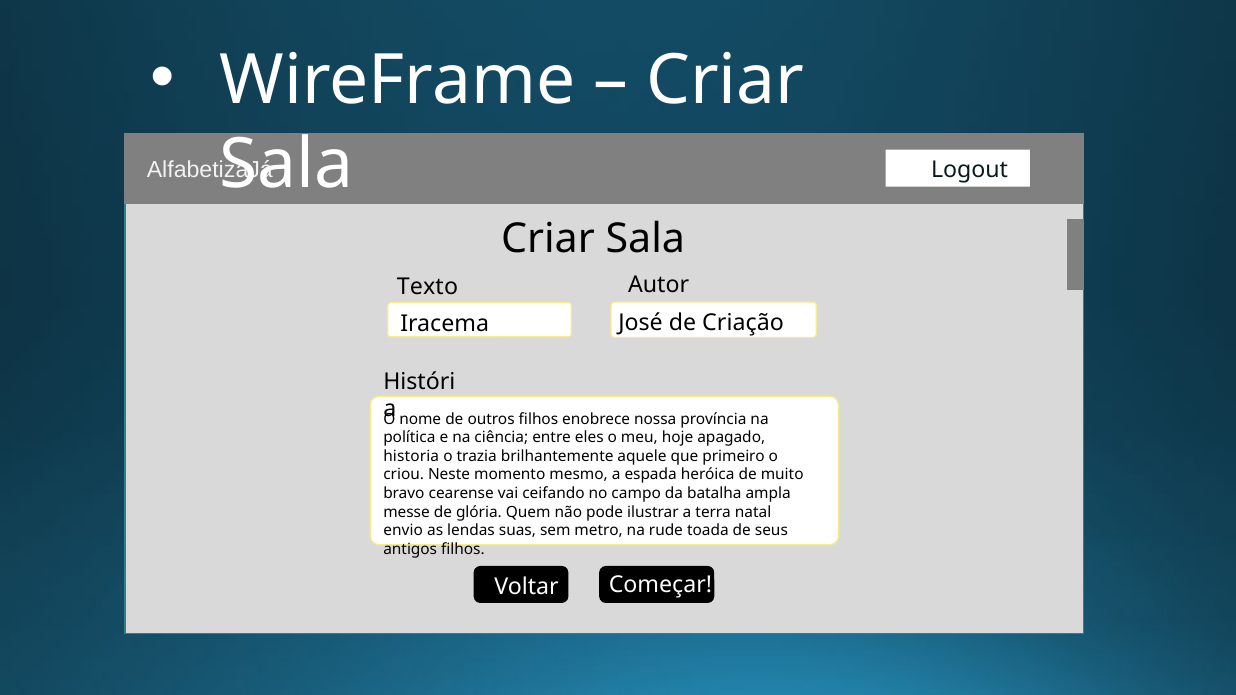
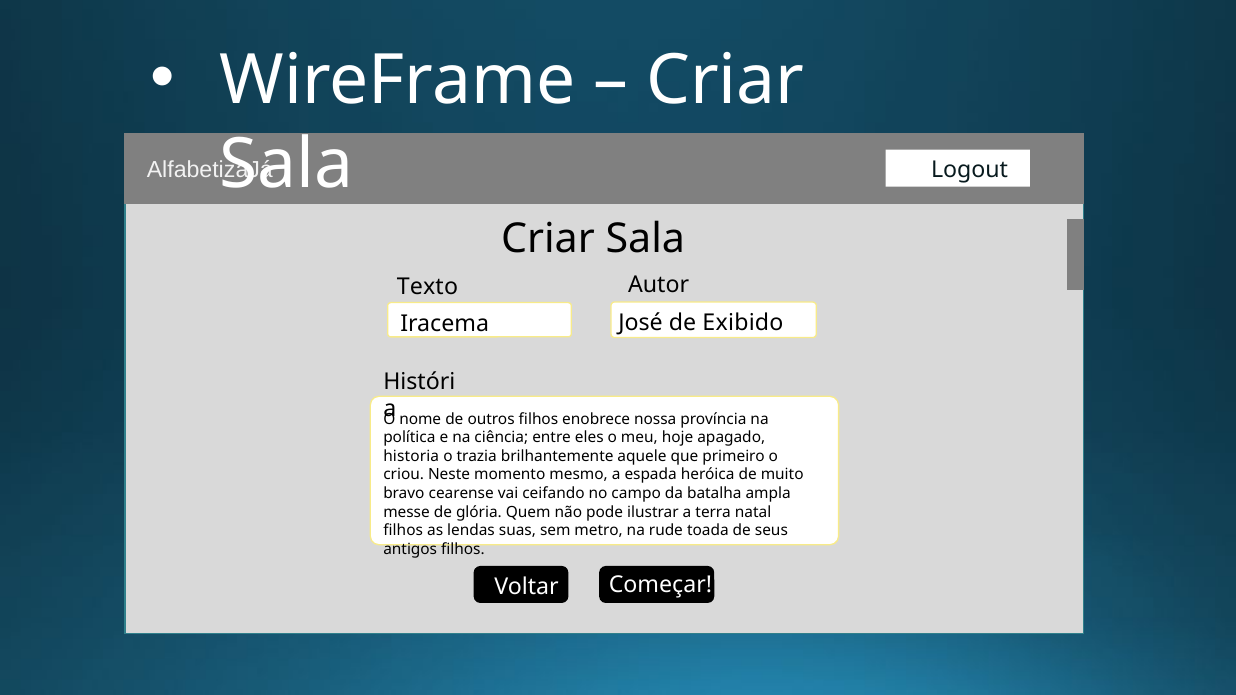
Criação: Criação -> Exibido
envio at (403, 531): envio -> filhos
